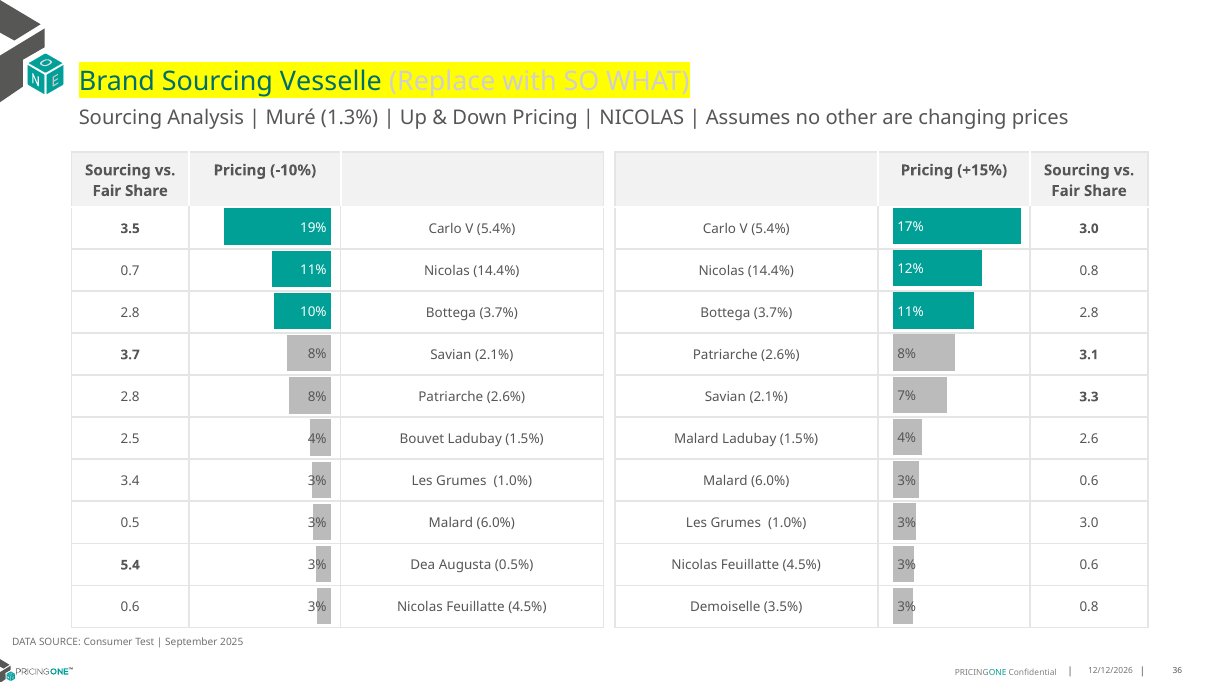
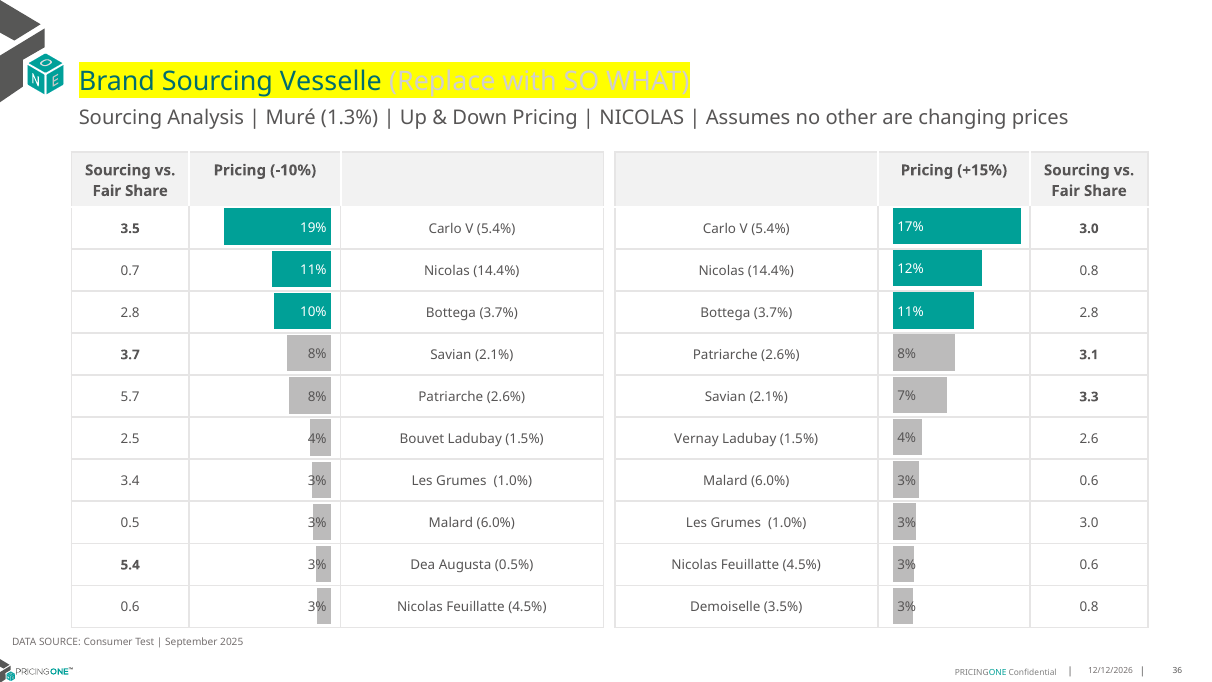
2.8 at (130, 397): 2.8 -> 5.7
Malard at (696, 439): Malard -> Vernay
